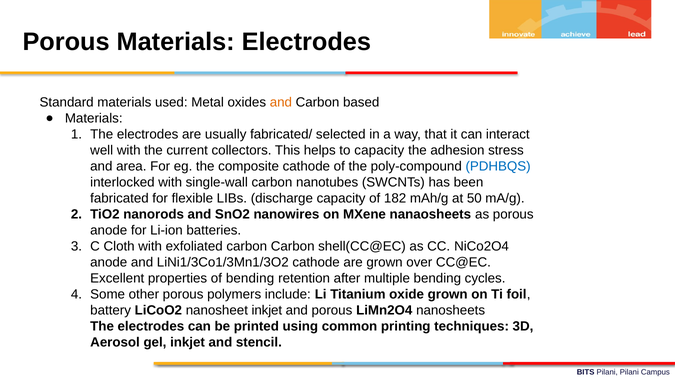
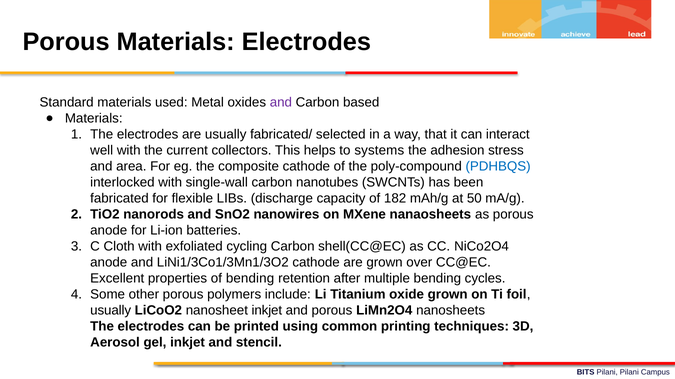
and at (281, 103) colour: orange -> purple
to capacity: capacity -> systems
exfoliated carbon: carbon -> cycling
battery at (111, 311): battery -> usually
